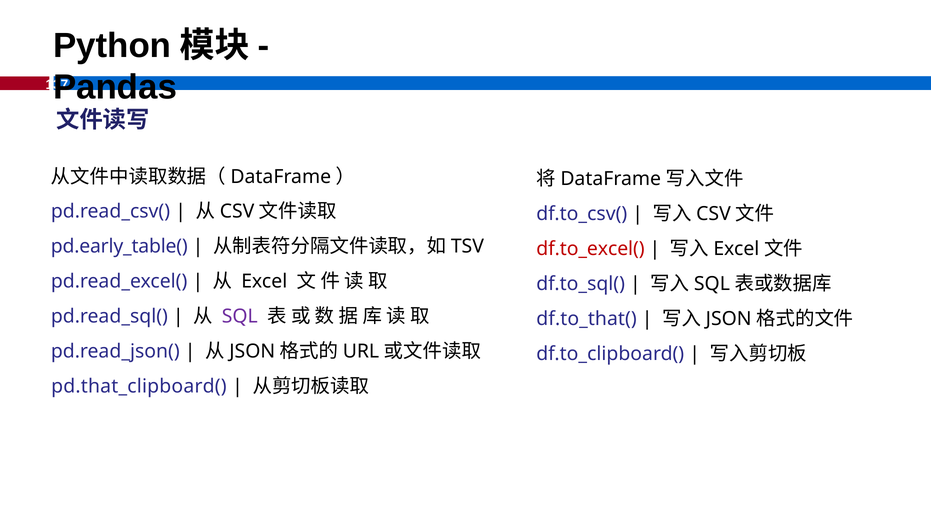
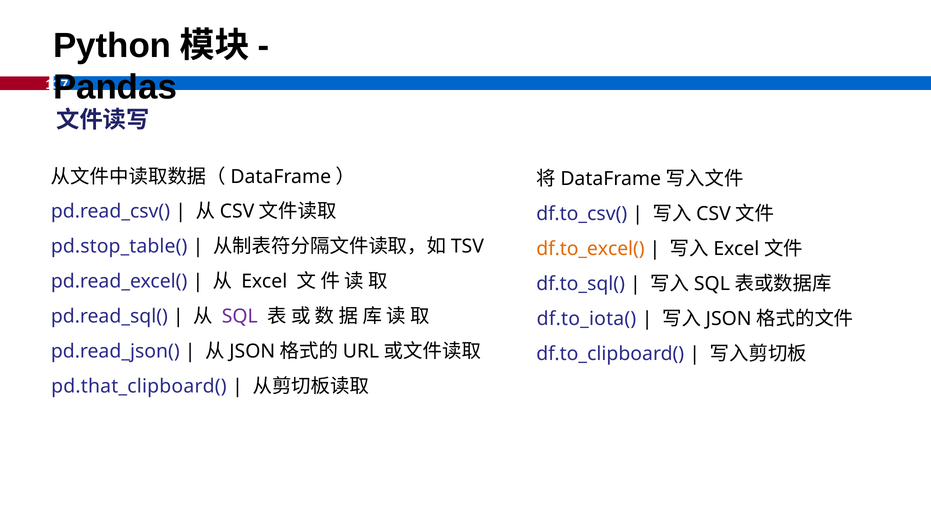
pd.early_table(: pd.early_table( -> pd.stop_table(
df.to_excel( colour: red -> orange
df.to_that(: df.to_that( -> df.to_iota(
